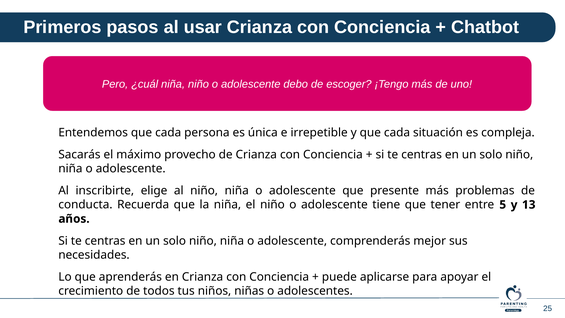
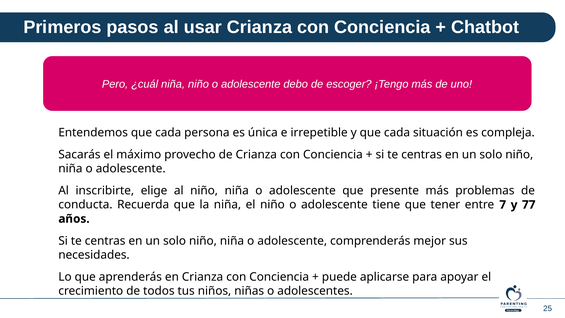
5: 5 -> 7
13: 13 -> 77
